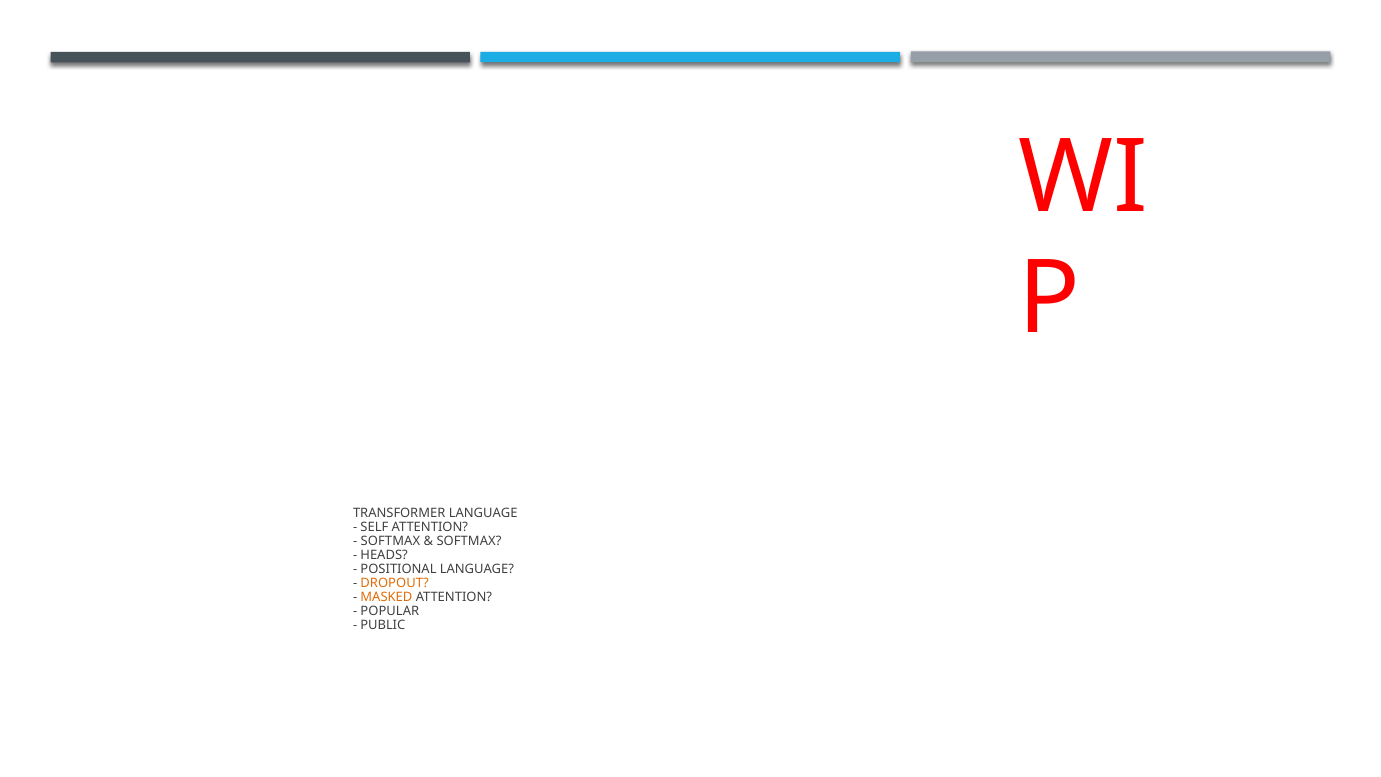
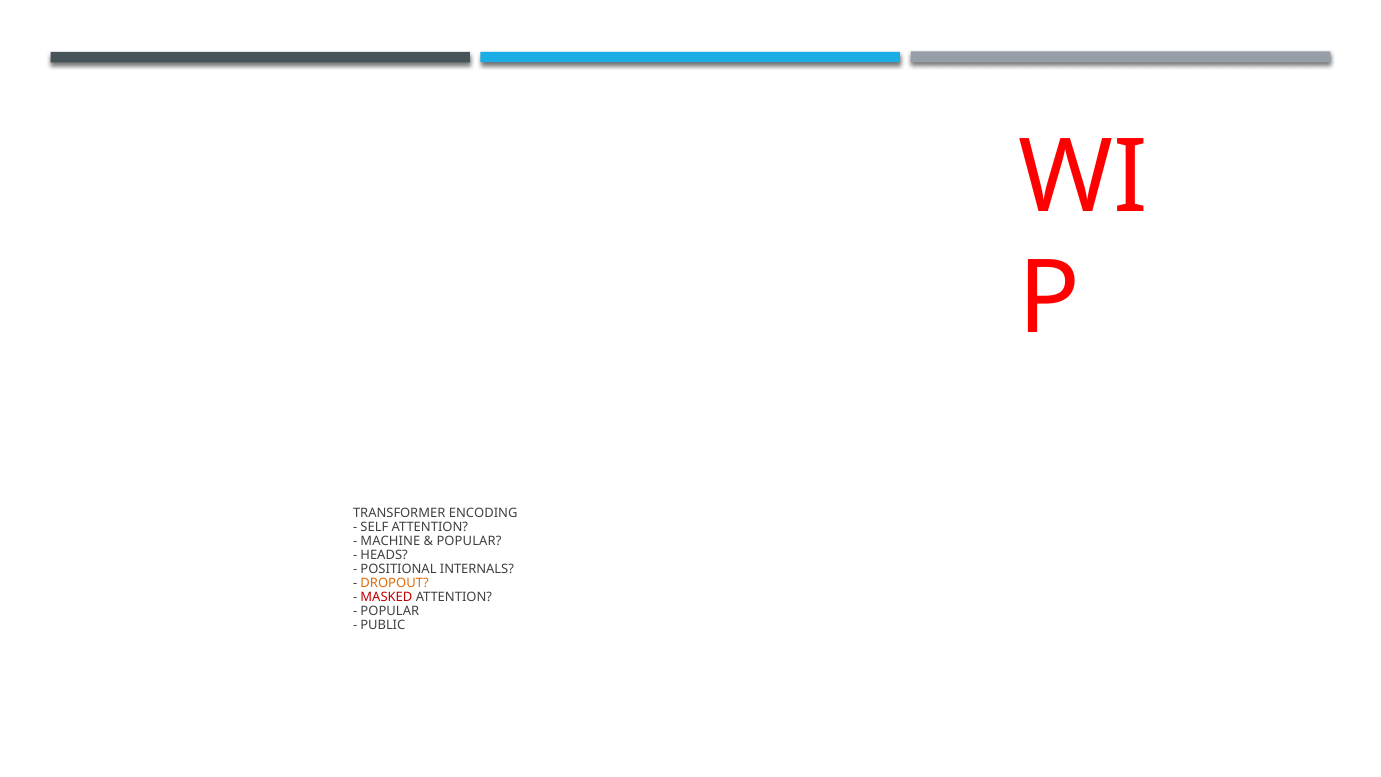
TRANSFORMER LANGUAGE: LANGUAGE -> ENCODING
SOFTMAX at (390, 541): SOFTMAX -> MACHINE
SOFTMAX at (469, 541): SOFTMAX -> POPULAR
POSITIONAL LANGUAGE: LANGUAGE -> INTERNALS
MASKED colour: orange -> red
